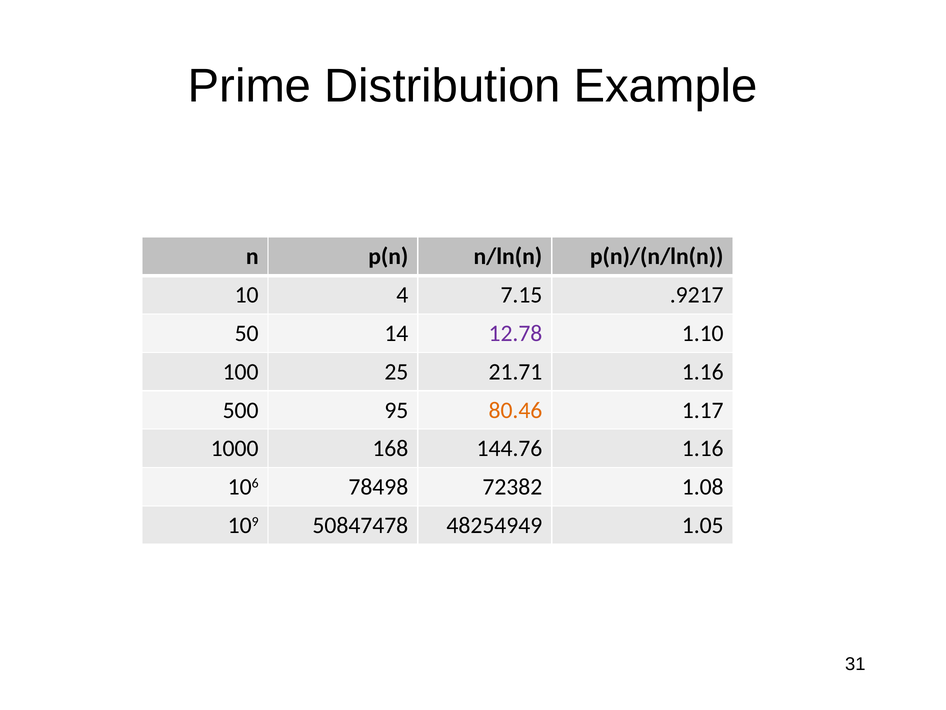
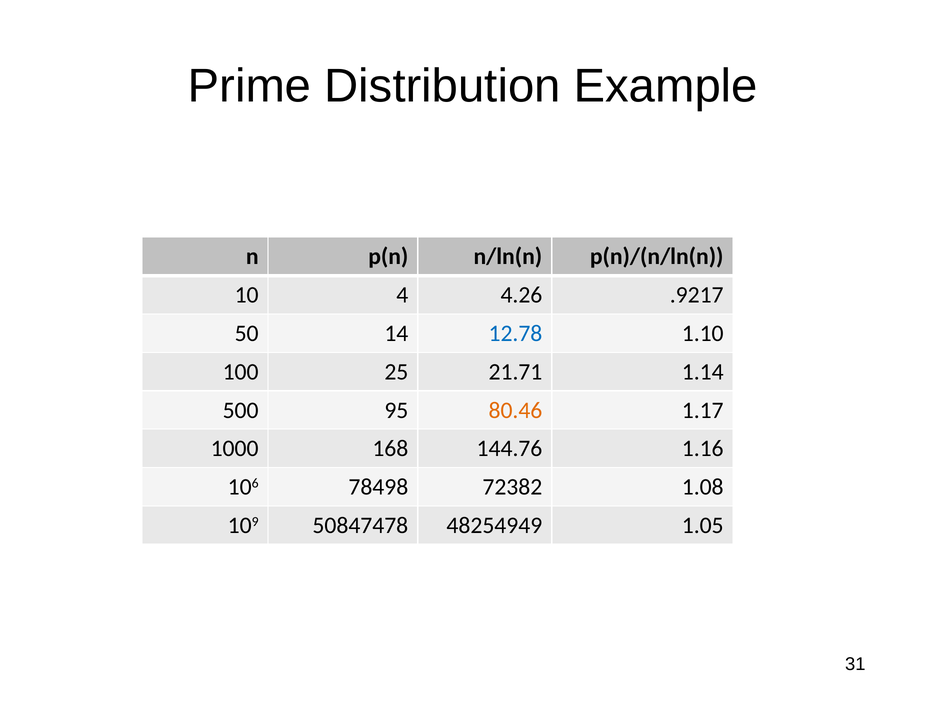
7.15: 7.15 -> 4.26
12.78 colour: purple -> blue
21.71 1.16: 1.16 -> 1.14
